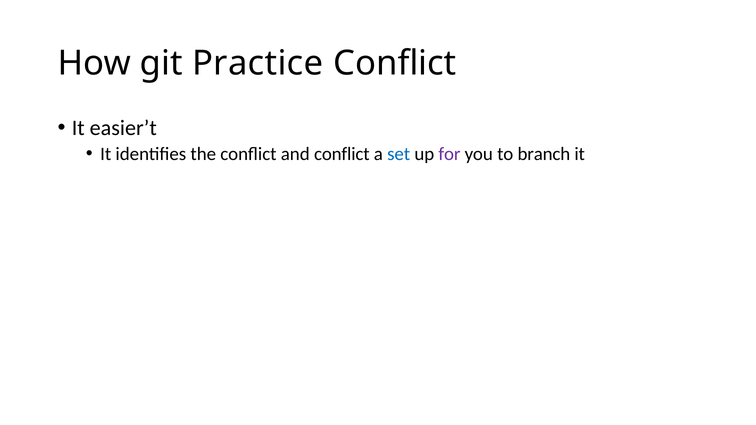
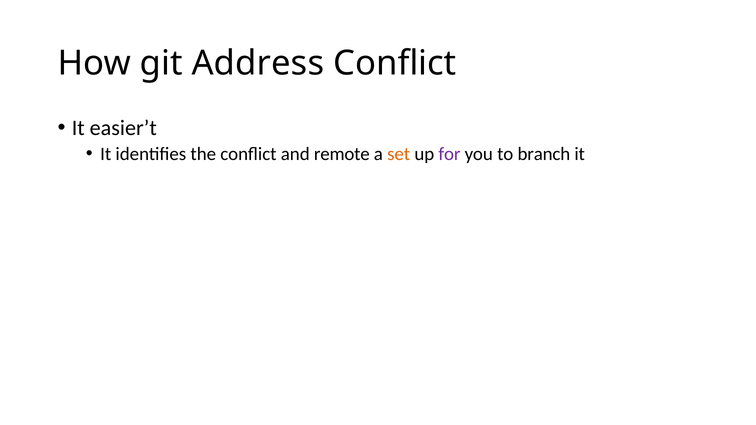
Practice: Practice -> Address
and conflict: conflict -> remote
set colour: blue -> orange
